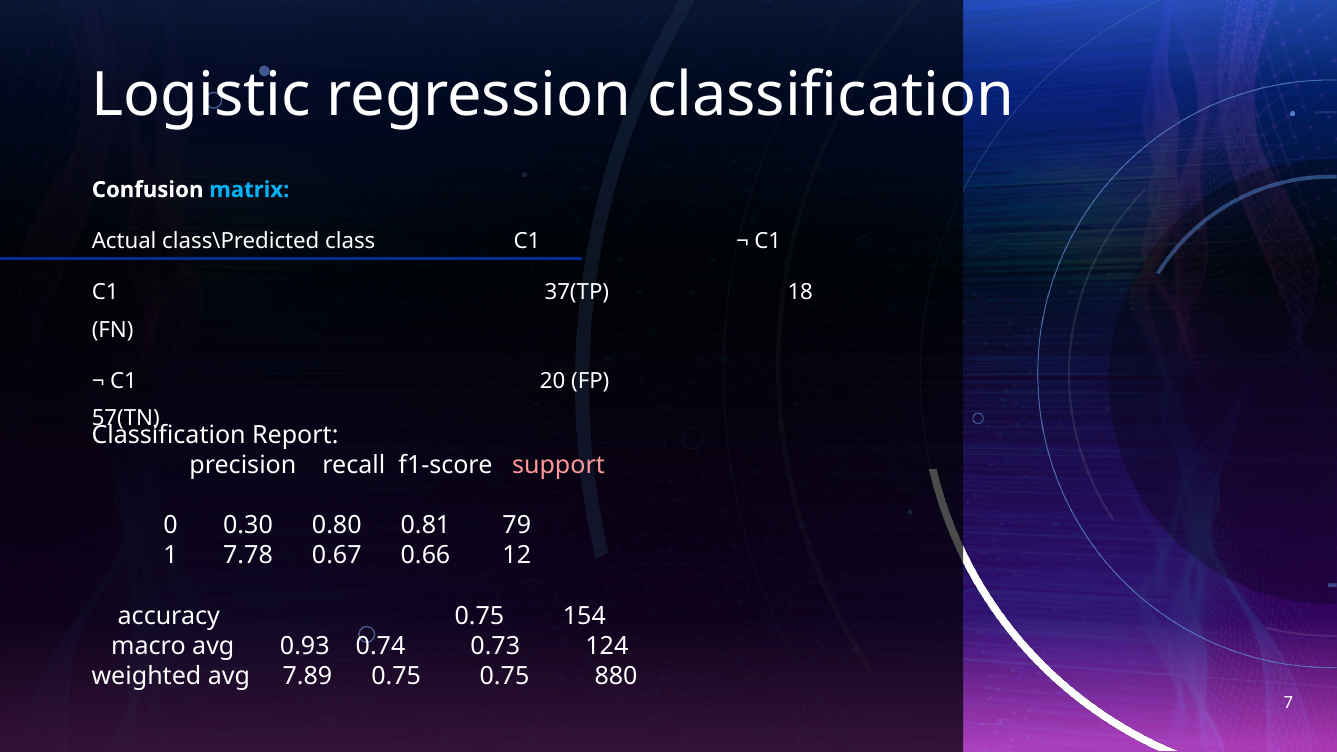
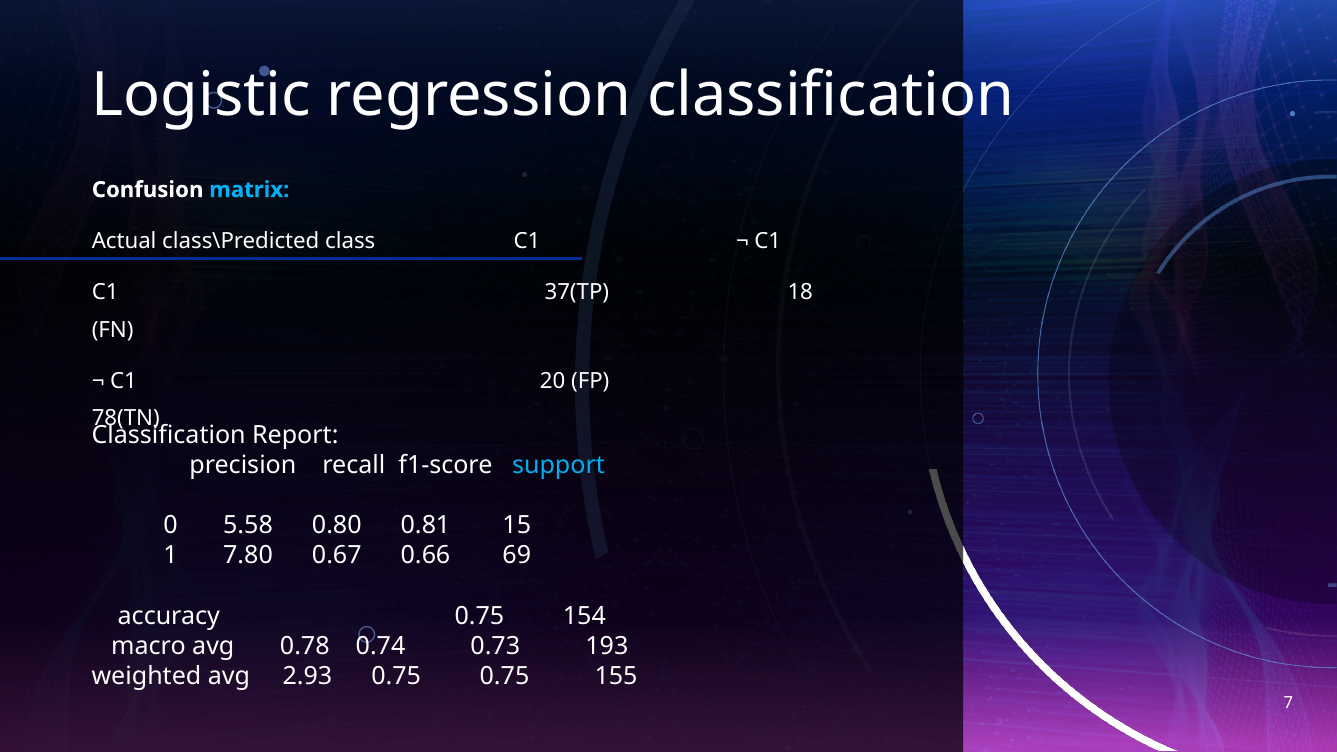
57(TN: 57(TN -> 78(TN
support colour: pink -> light blue
0.30: 0.30 -> 5.58
79: 79 -> 15
7.78: 7.78 -> 7.80
12: 12 -> 69
0.93: 0.93 -> 0.78
124: 124 -> 193
7.89: 7.89 -> 2.93
880: 880 -> 155
